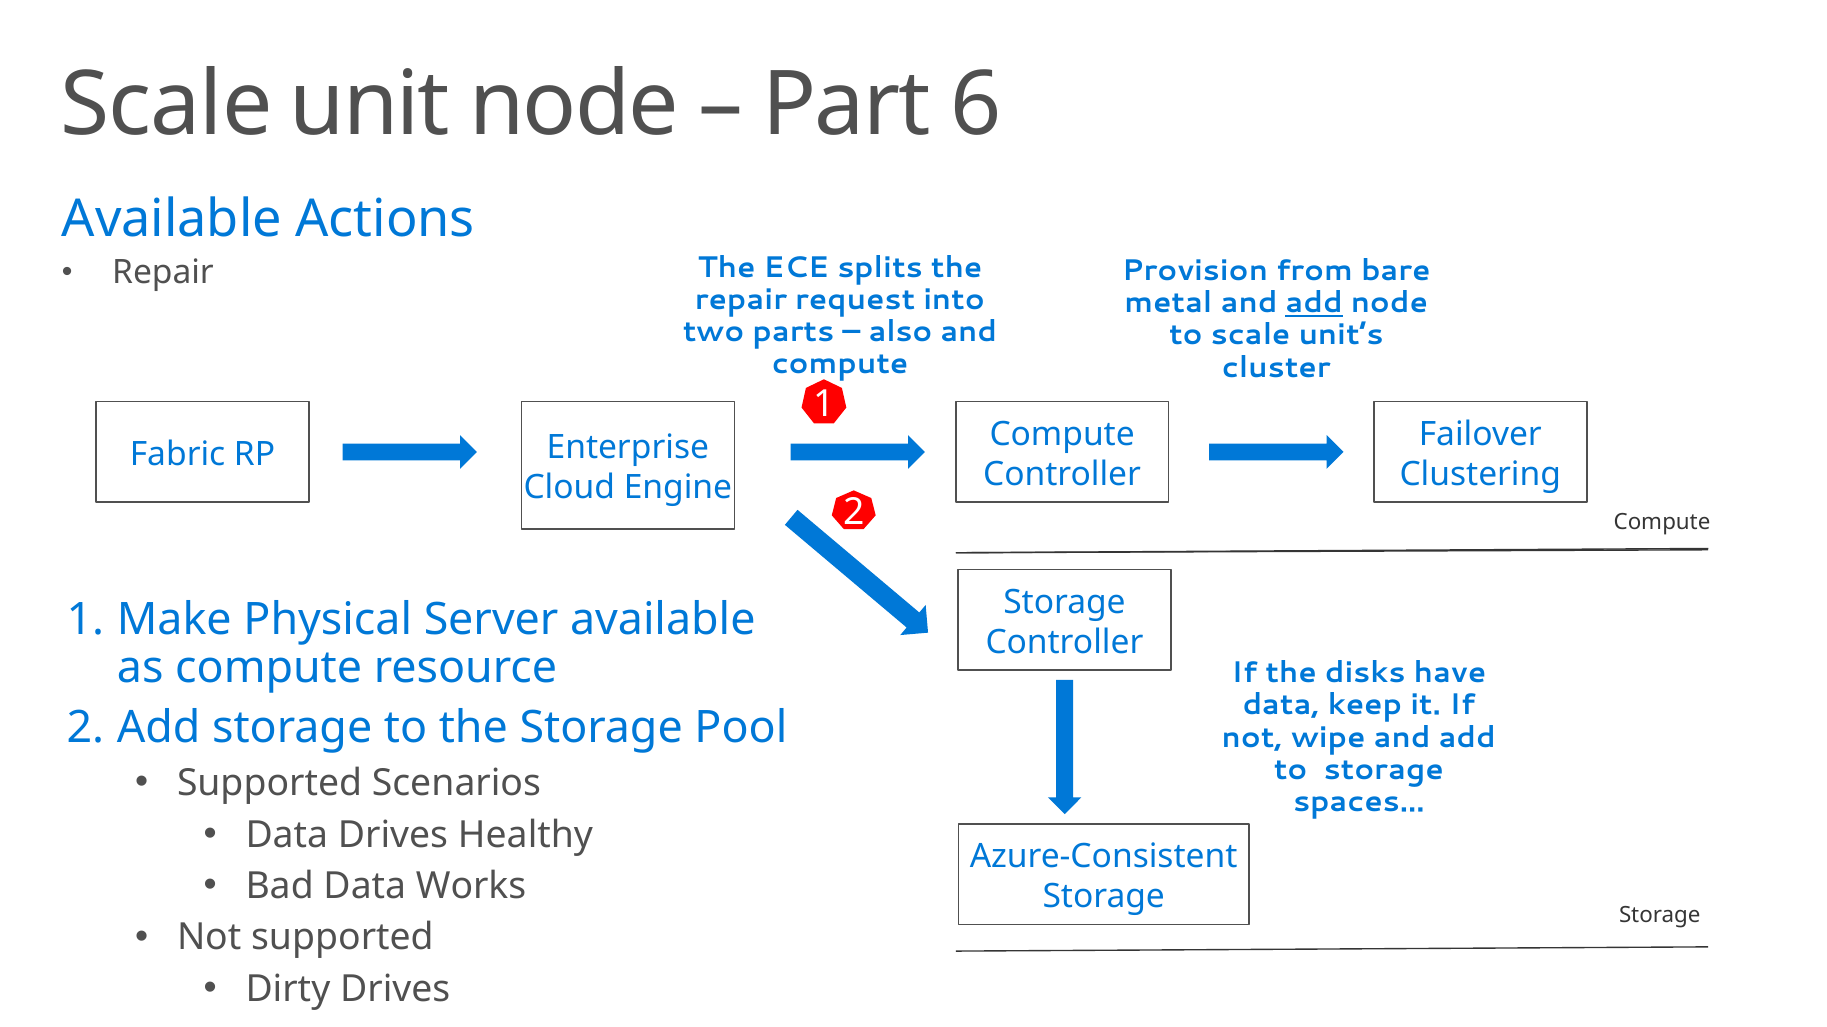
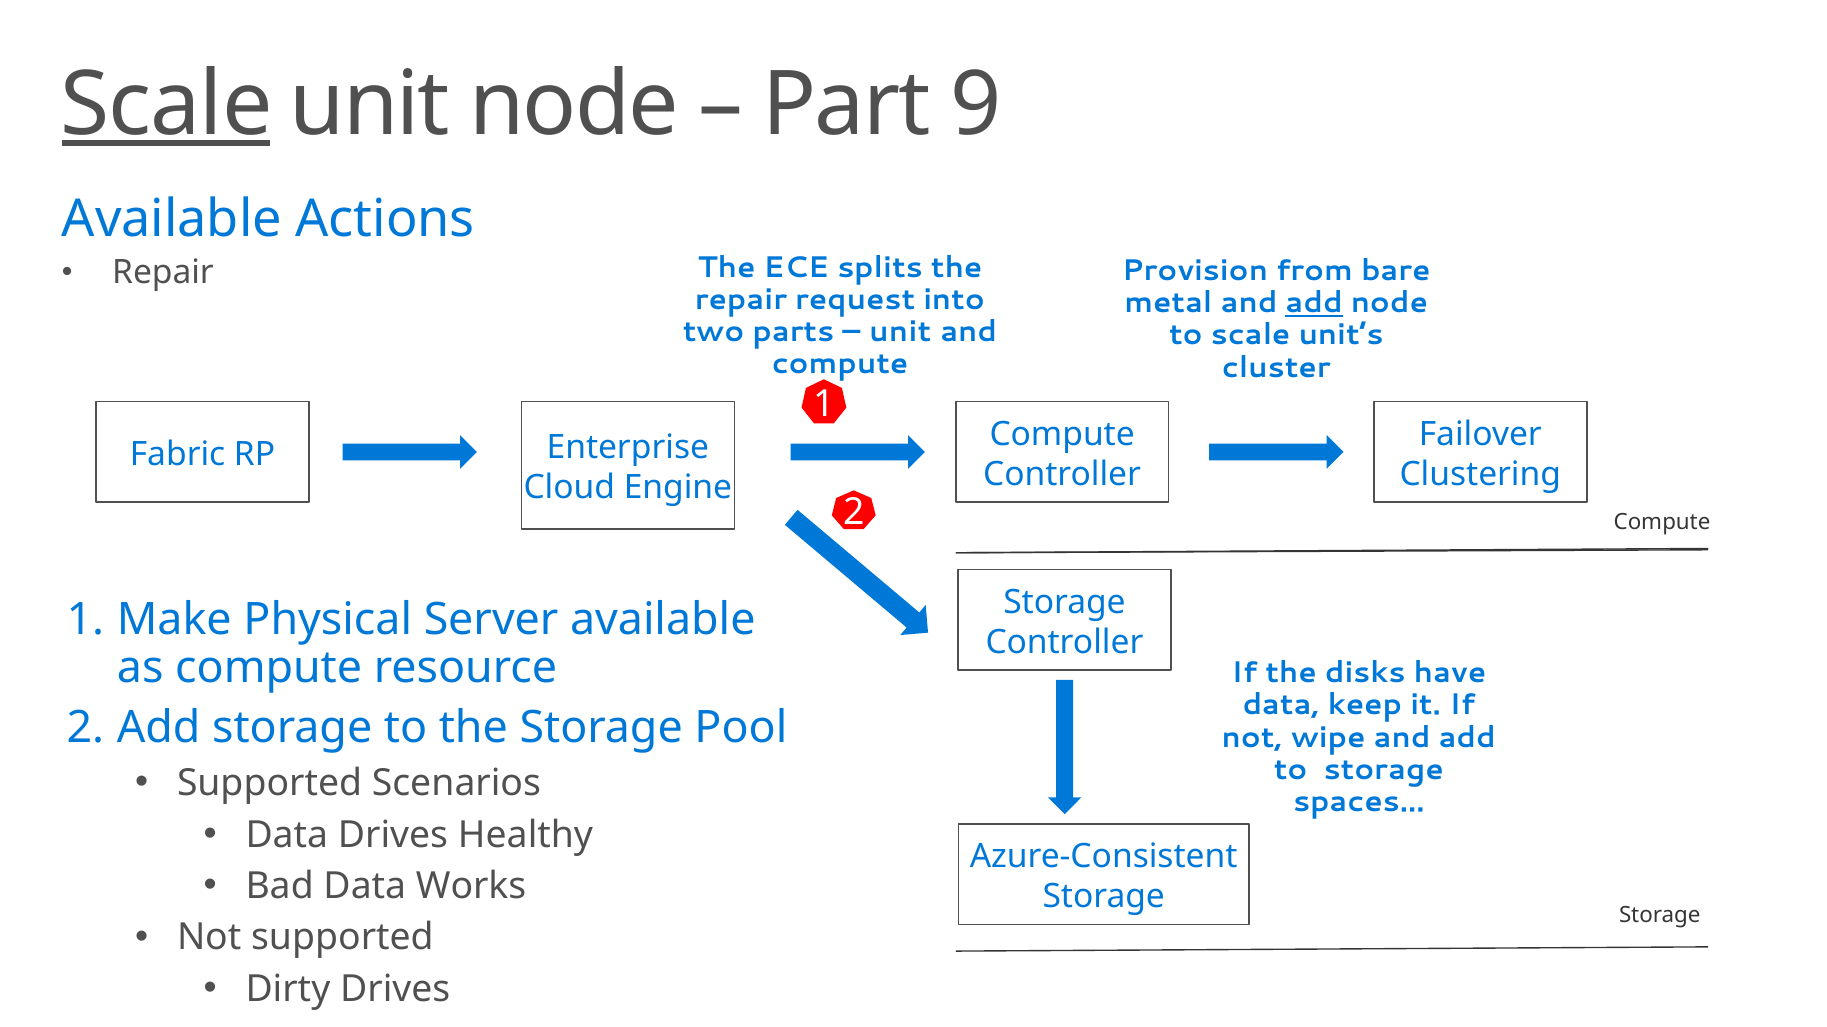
Scale at (166, 105) underline: none -> present
6: 6 -> 9
also at (900, 332): also -> unit
